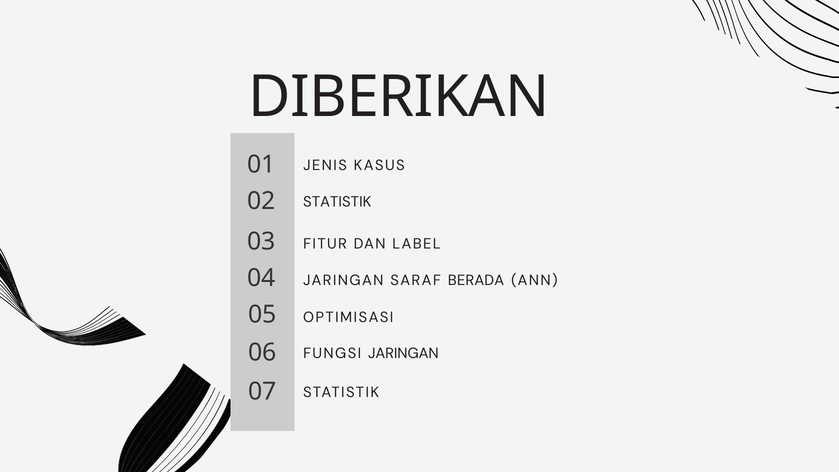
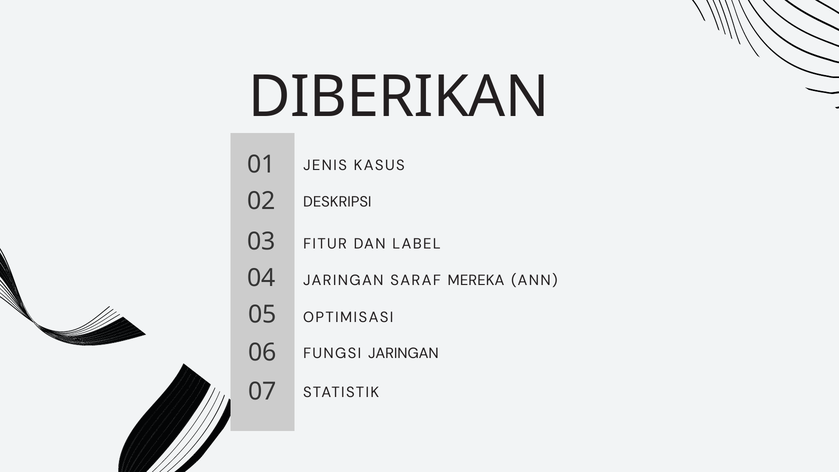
STATISTIK at (337, 202): STATISTIK -> DESKRIPSI
BERADA: BERADA -> MEREKA
